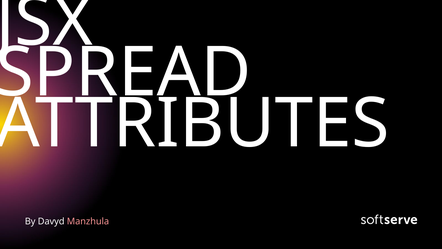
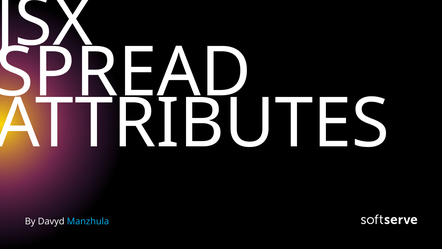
Manzhula colour: pink -> light blue
